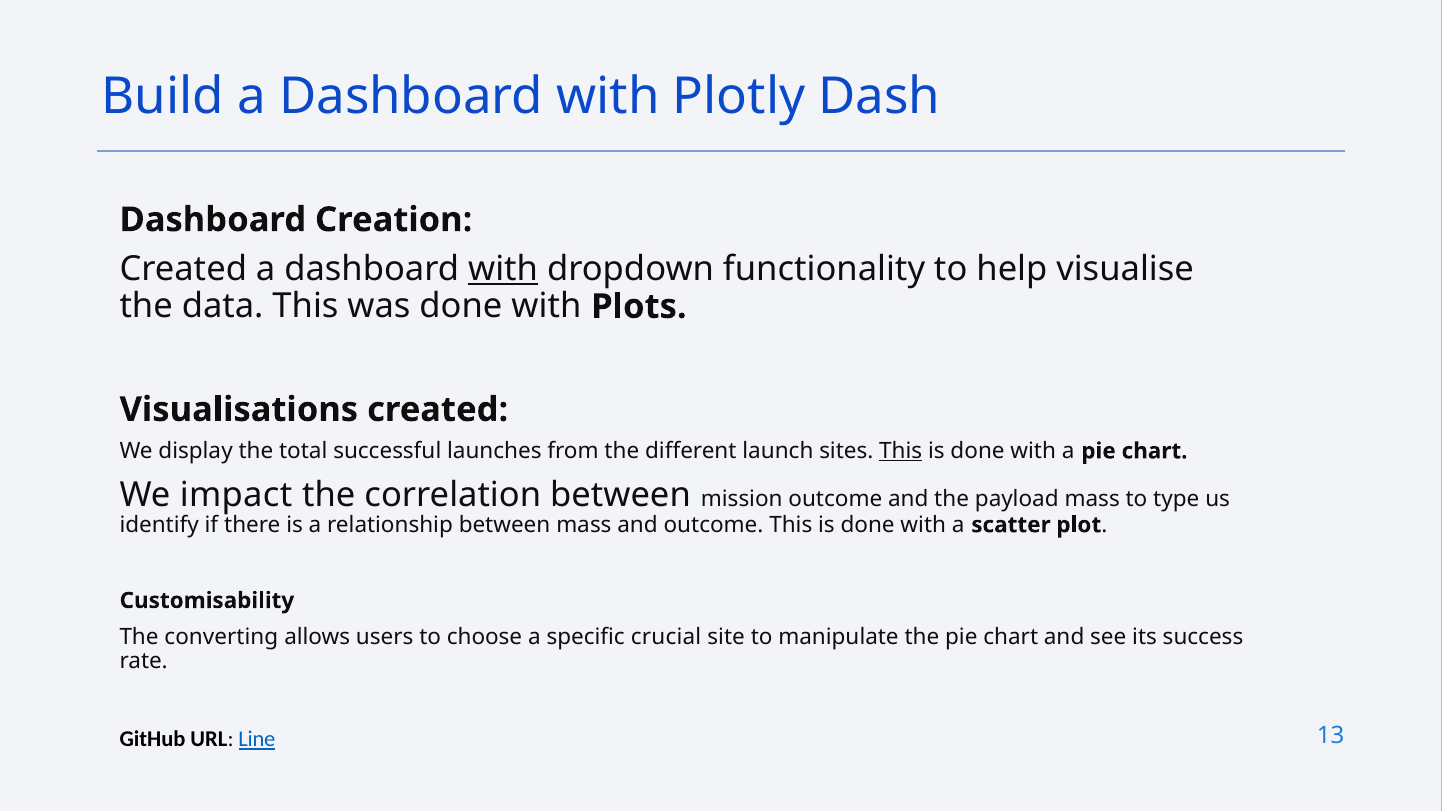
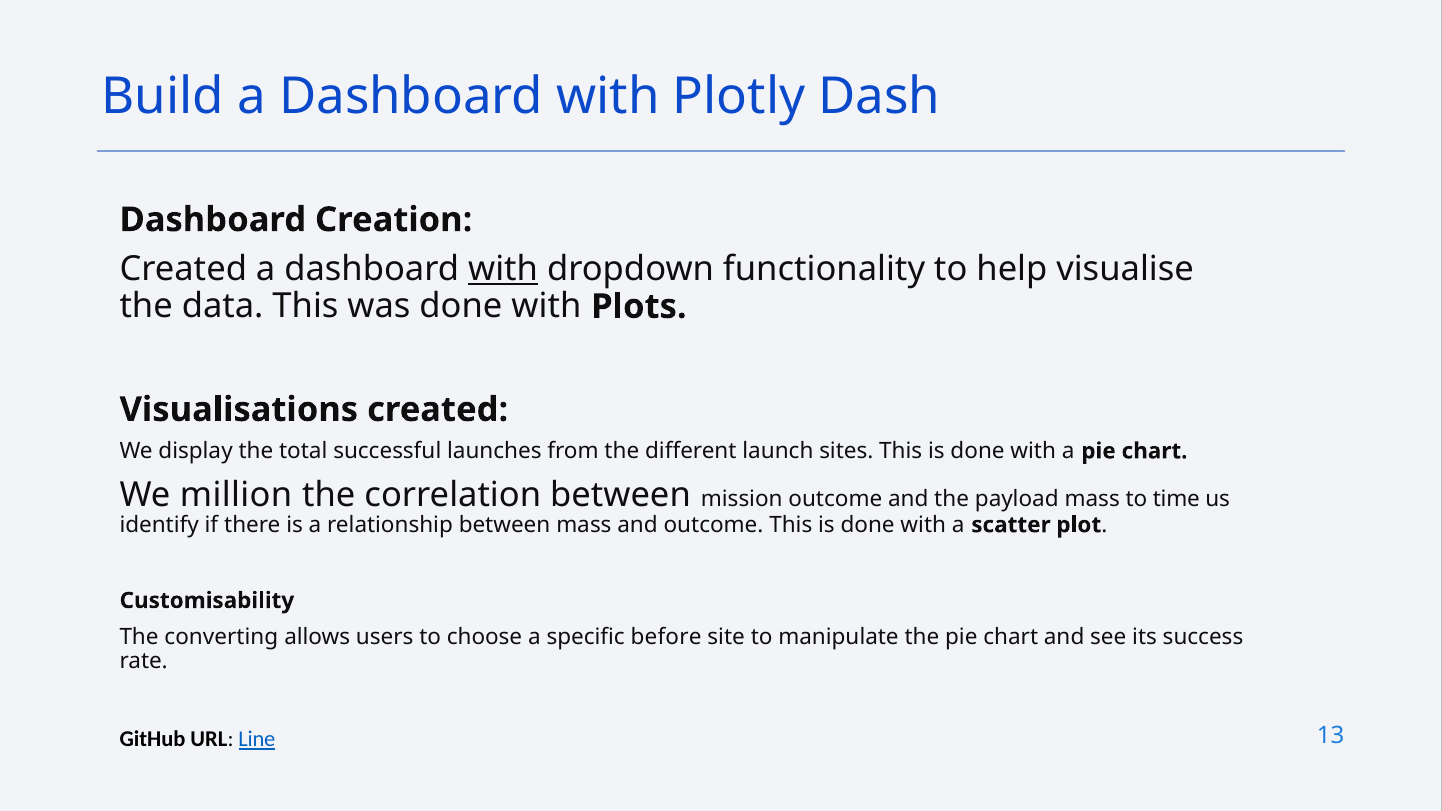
This at (901, 451) underline: present -> none
impact: impact -> million
type: type -> time
crucial: crucial -> before
